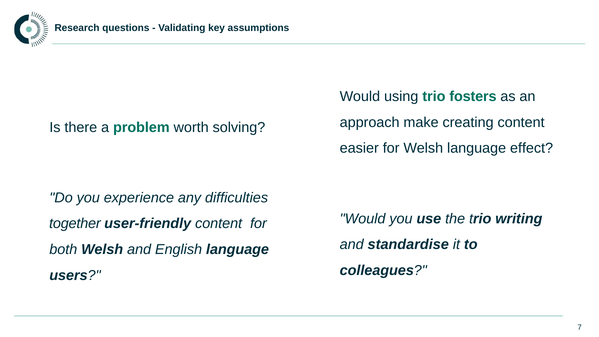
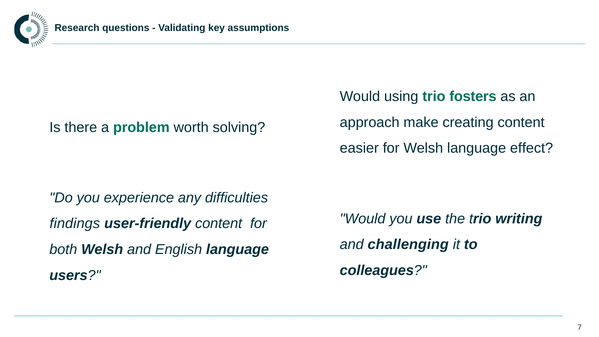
together: together -> findings
standardise: standardise -> challenging
